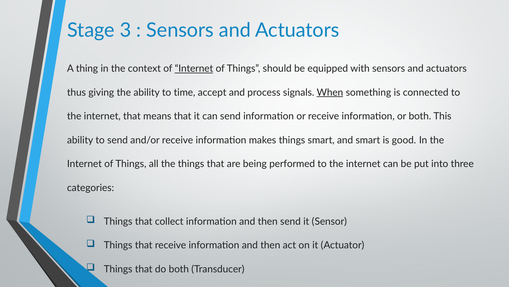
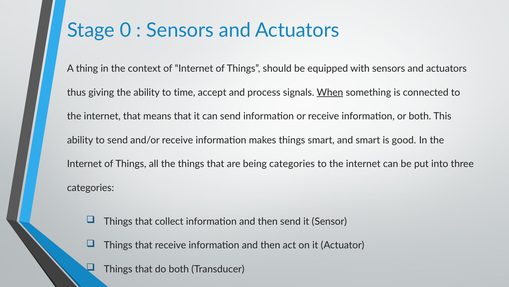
3: 3 -> 0
Internet at (194, 69) underline: present -> none
being performed: performed -> categories
